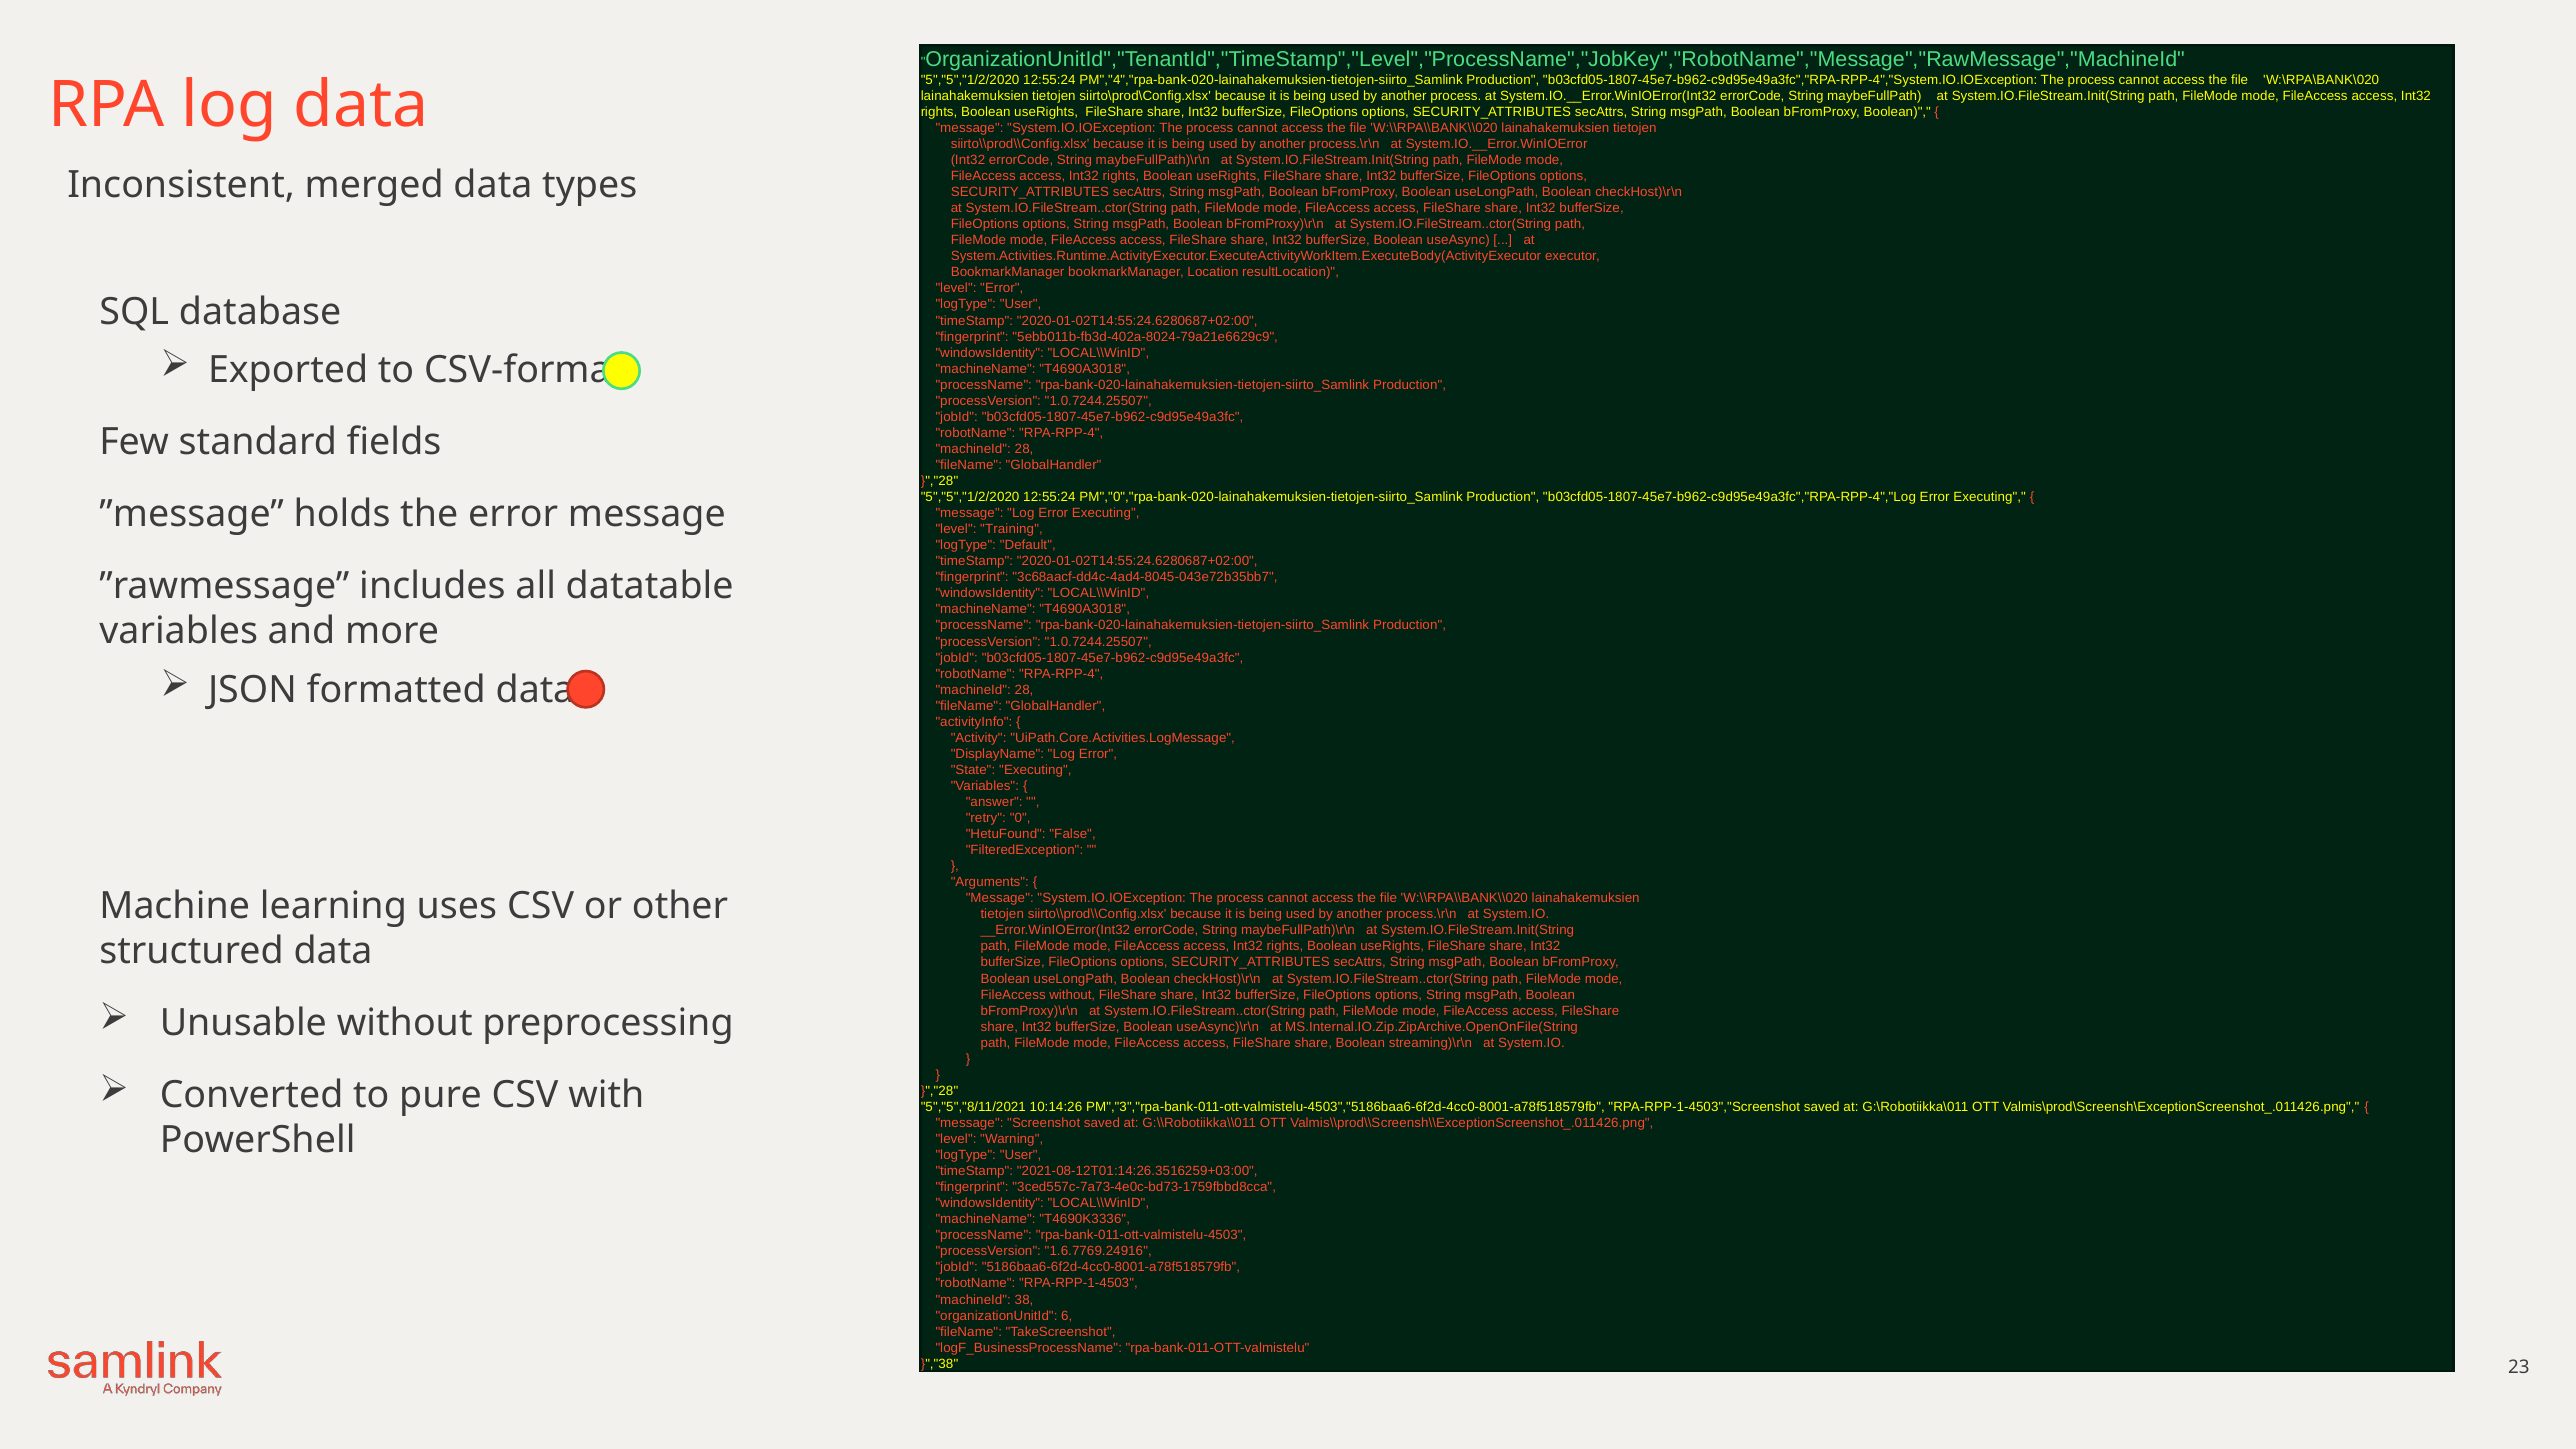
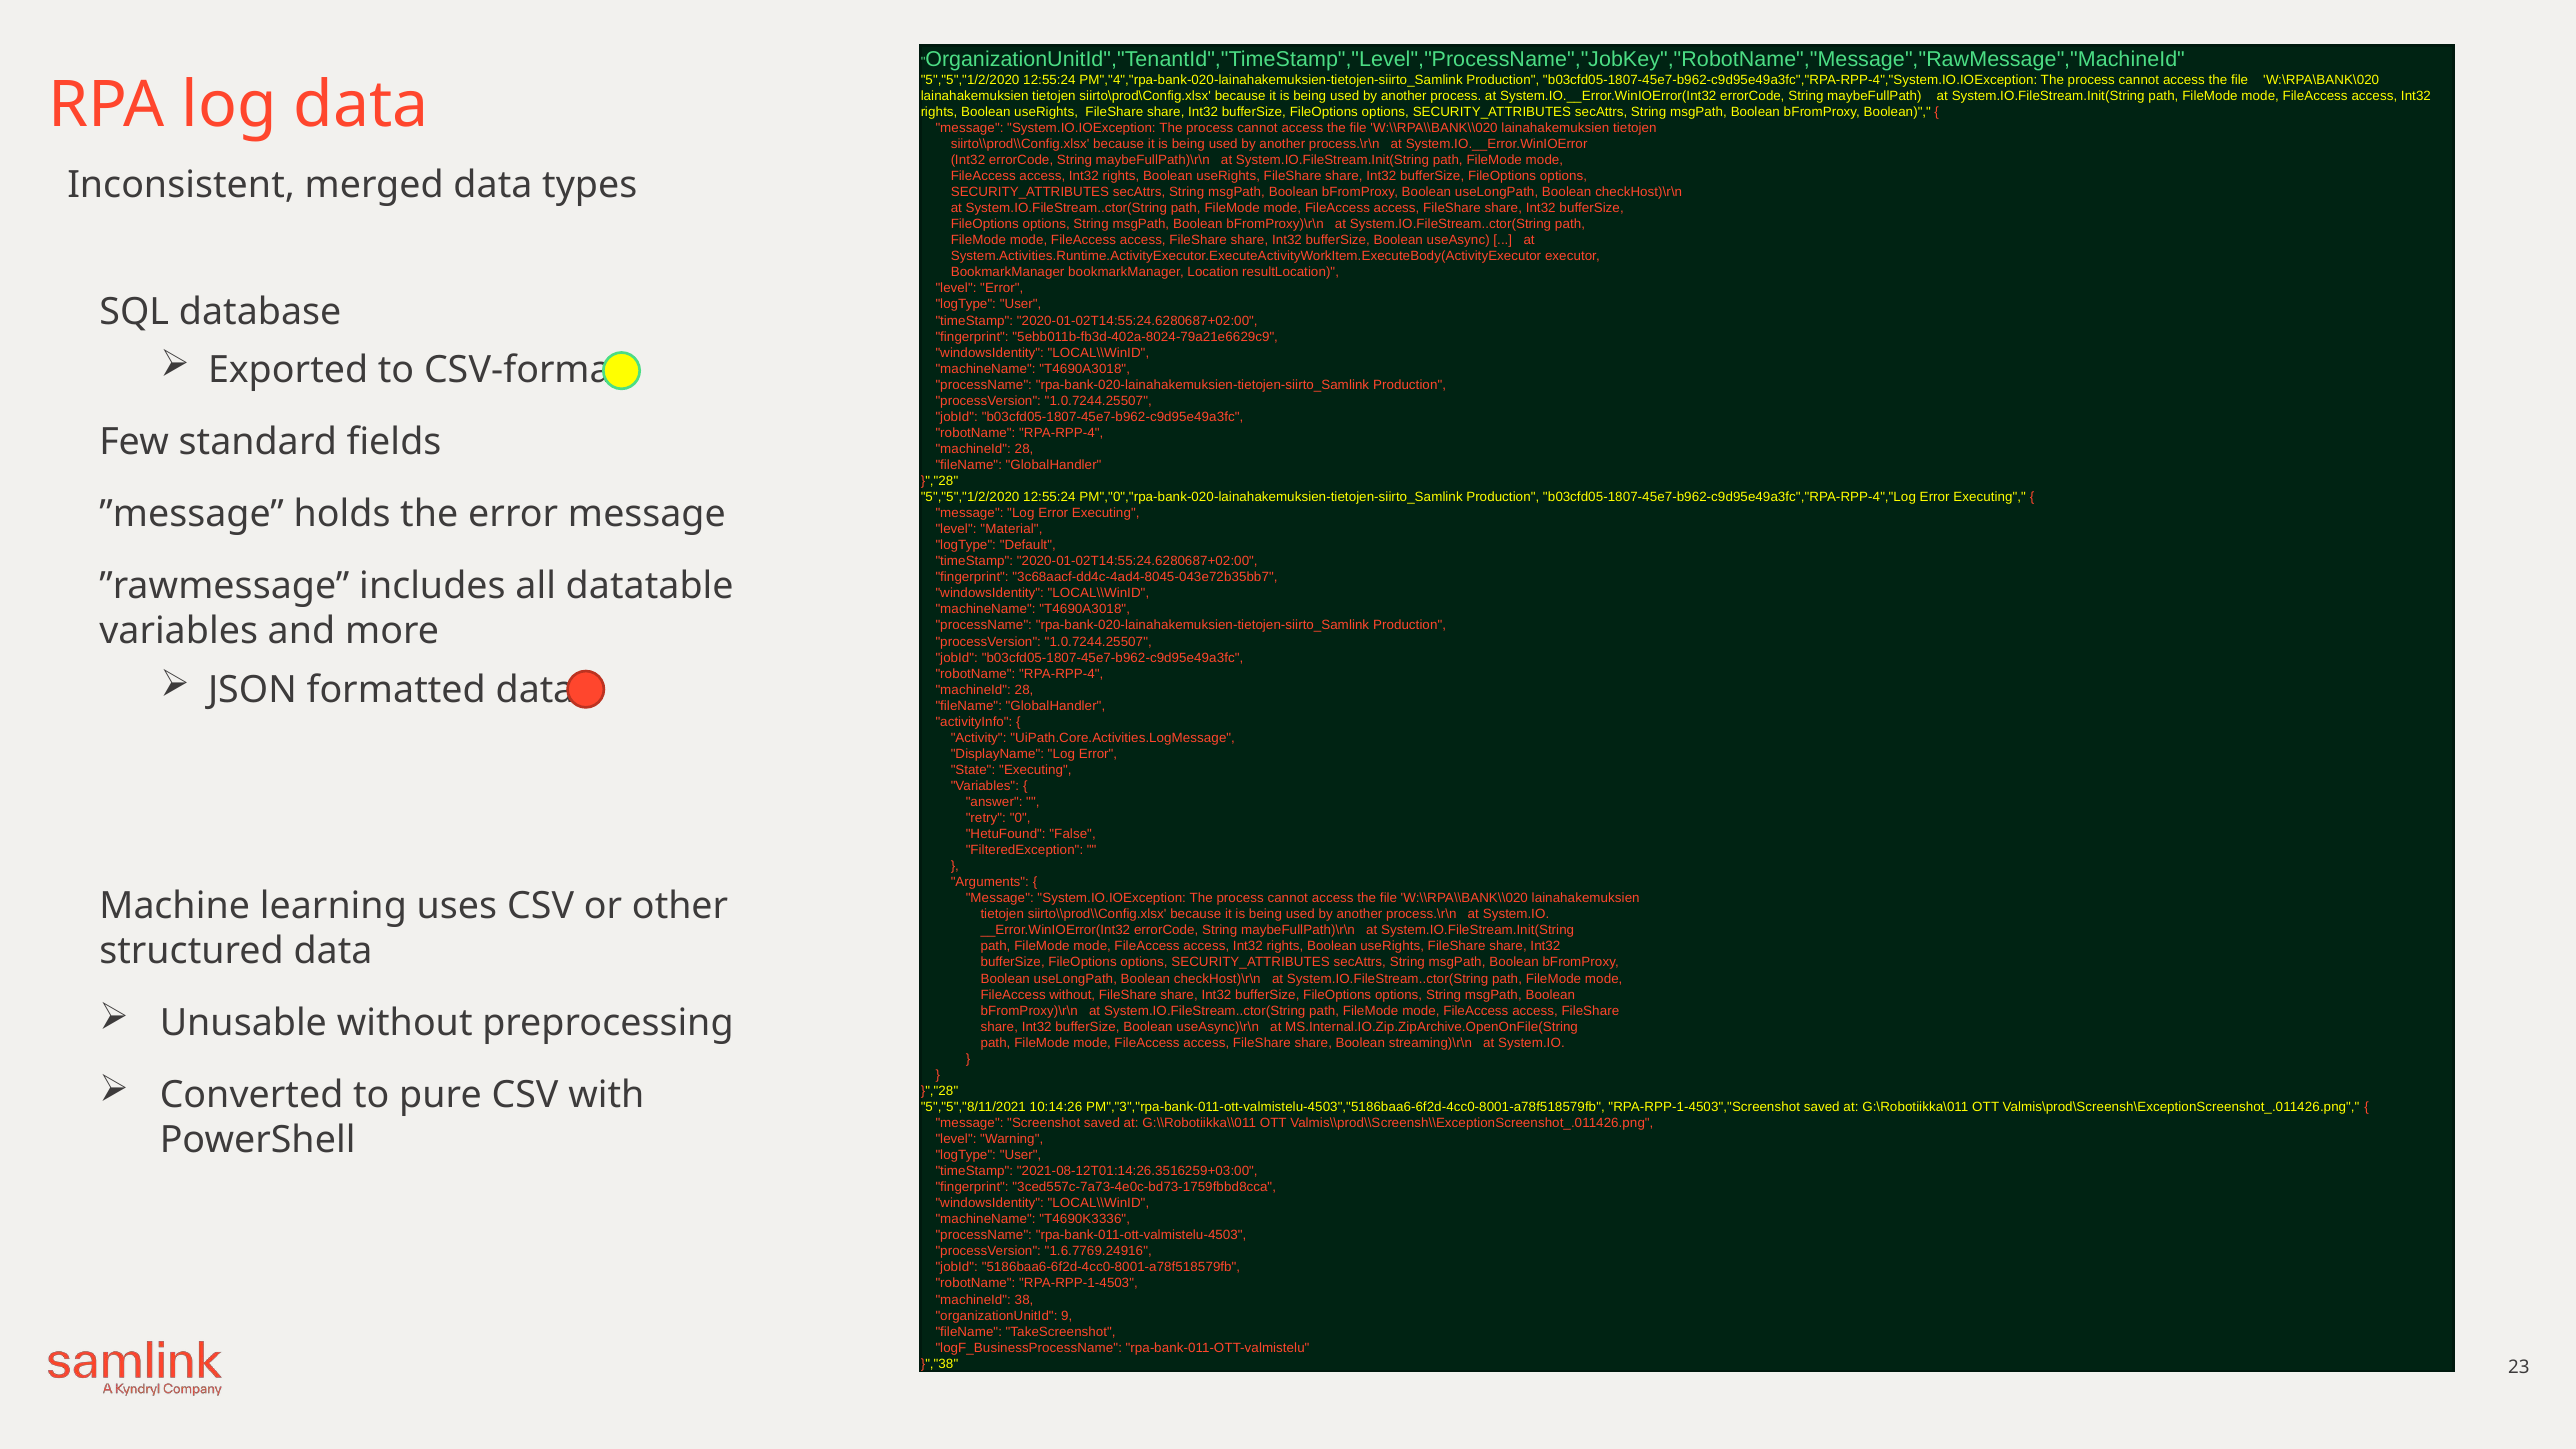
Training: Training -> Material
6: 6 -> 9
